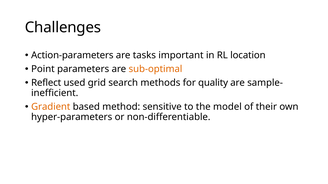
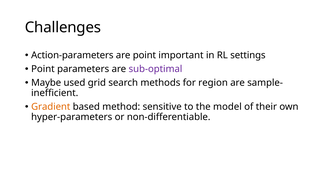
are tasks: tasks -> point
location: location -> settings
sub-optimal colour: orange -> purple
Reflect: Reflect -> Maybe
quality: quality -> region
